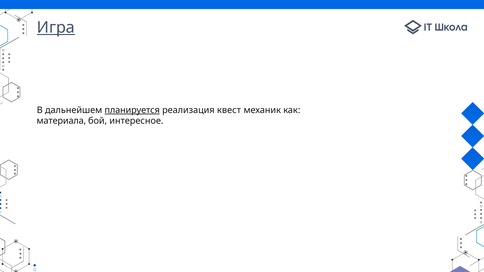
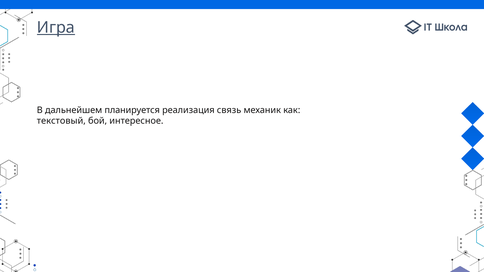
планируется underline: present -> none
квест: квест -> связь
материала: материала -> текстовый
